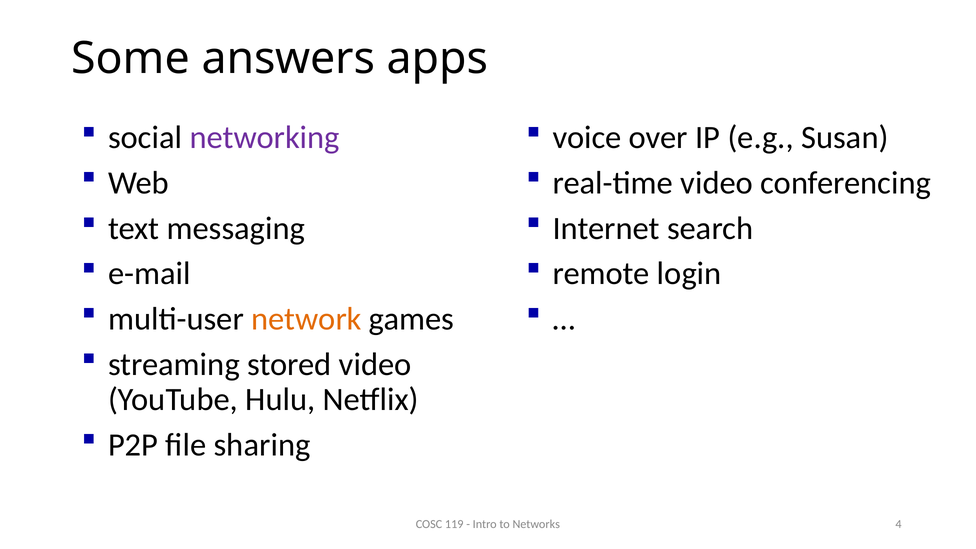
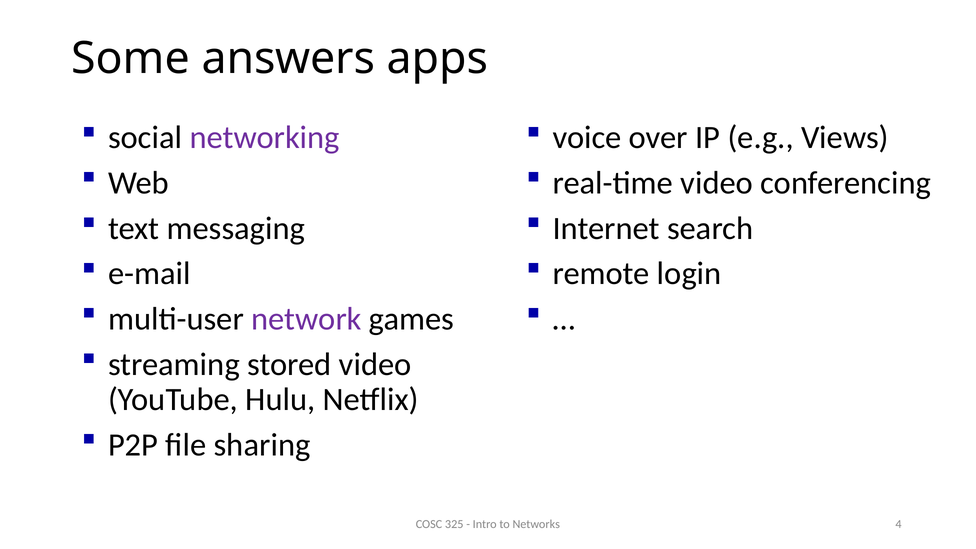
Susan: Susan -> Views
network colour: orange -> purple
119: 119 -> 325
